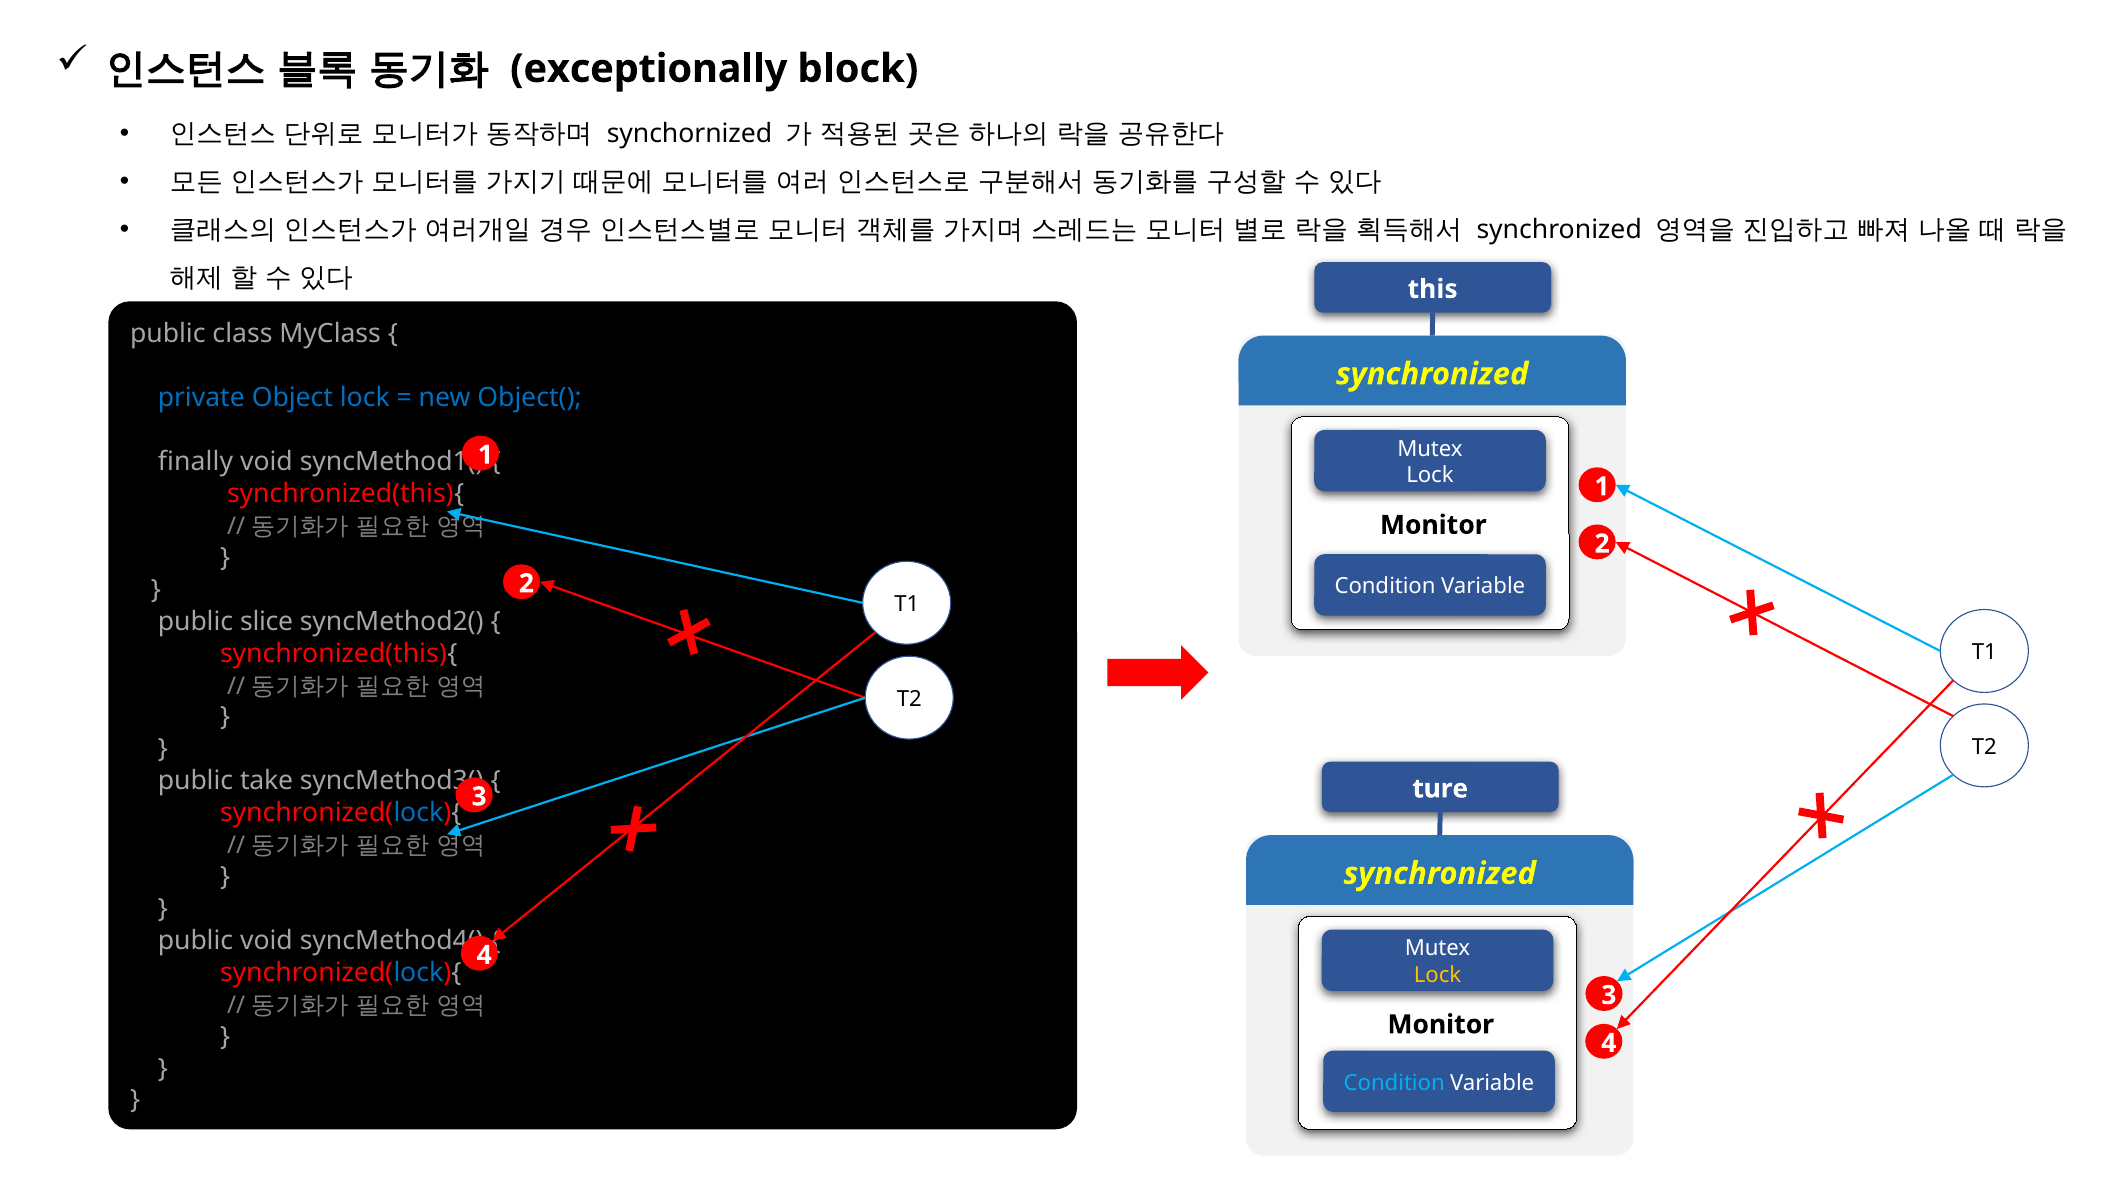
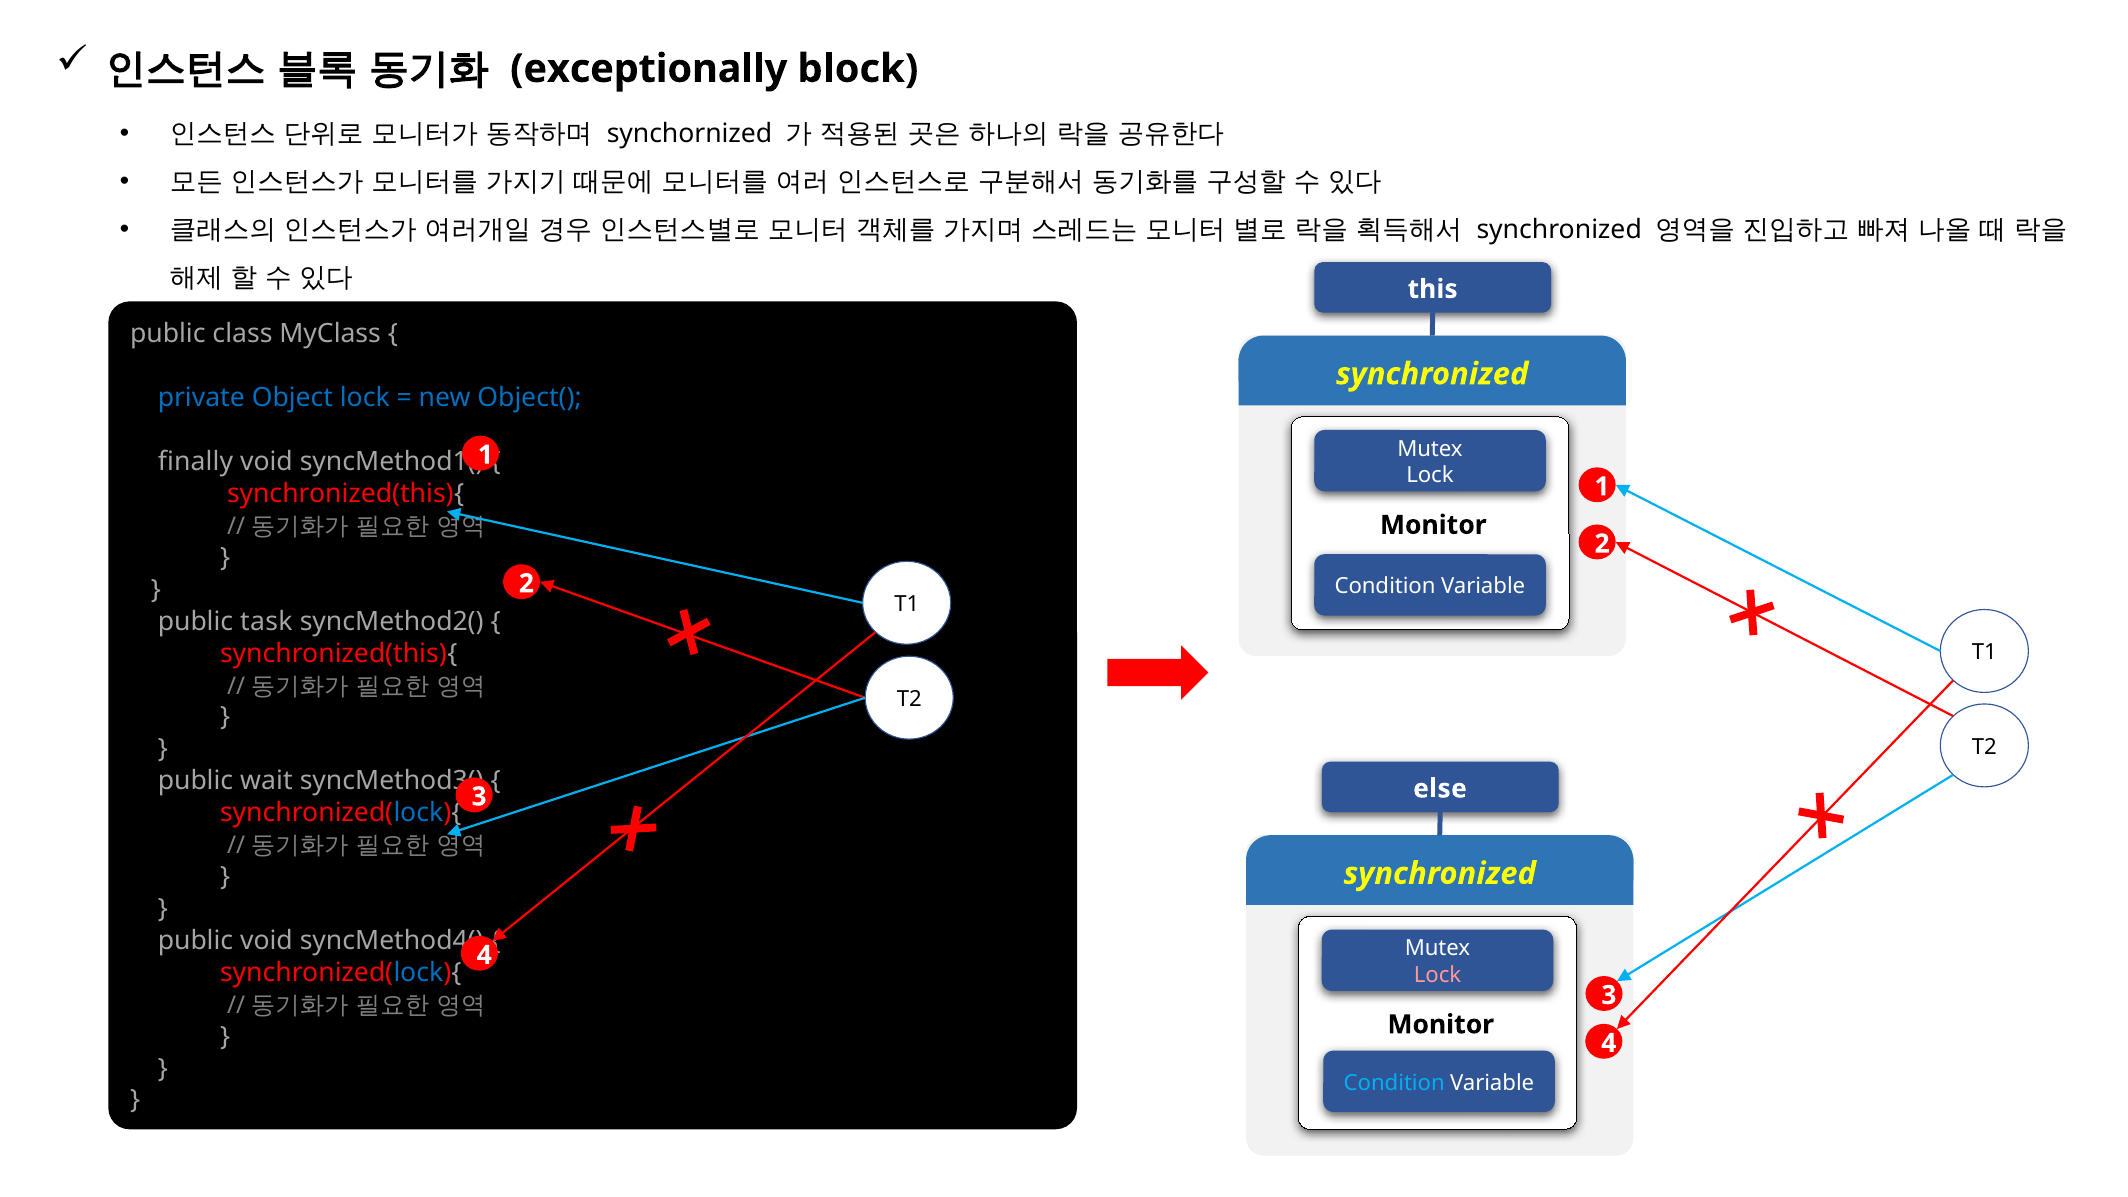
slice: slice -> task
take: take -> wait
ture: ture -> else
Lock at (1438, 975) colour: yellow -> pink
